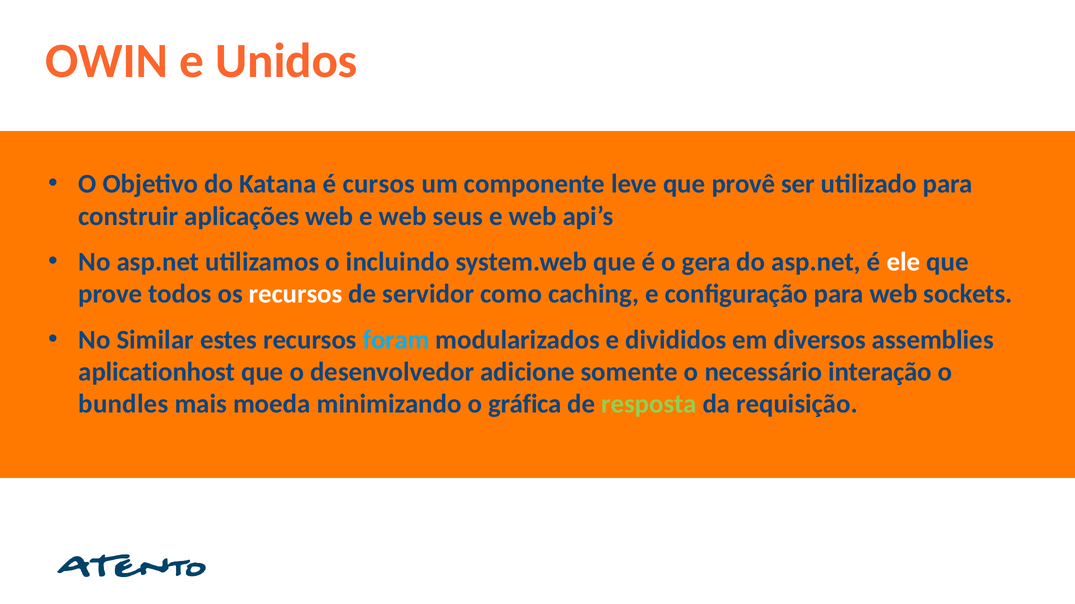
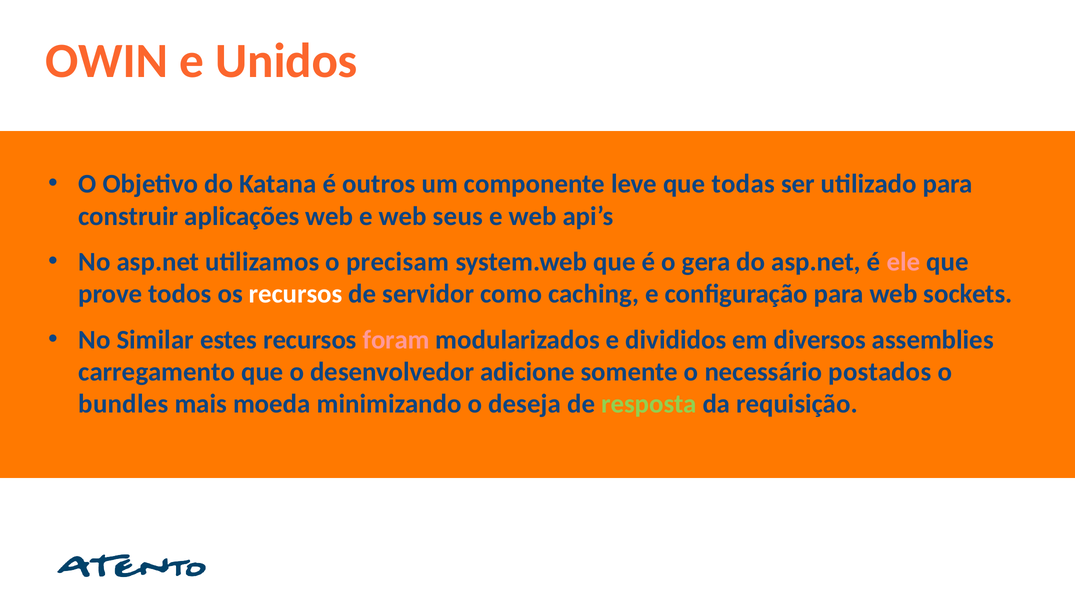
cursos: cursos -> outros
provê: provê -> todas
incluindo: incluindo -> precisam
ele colour: white -> pink
foram colour: light blue -> pink
aplicationhost: aplicationhost -> carregamento
interação: interação -> postados
gráfica: gráfica -> deseja
